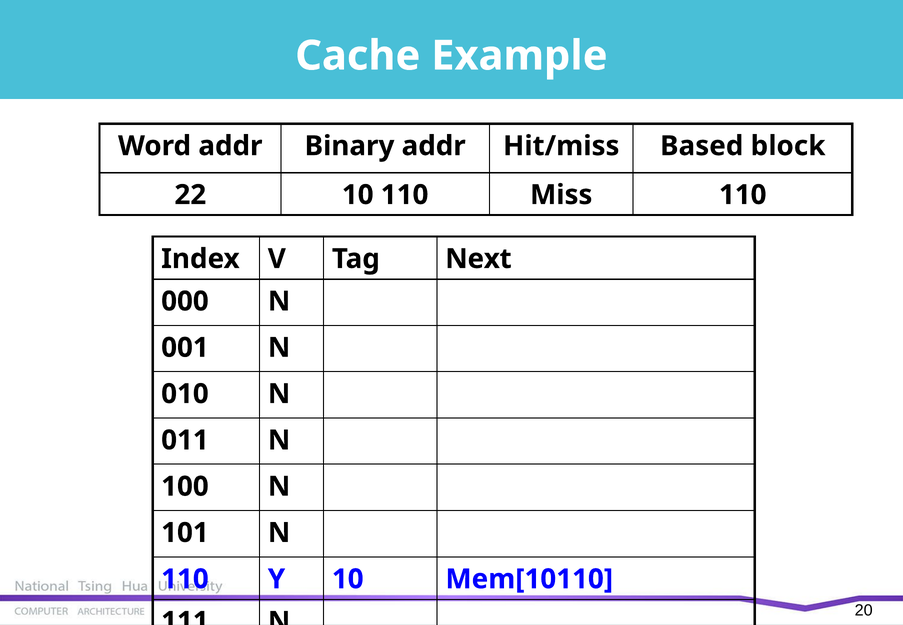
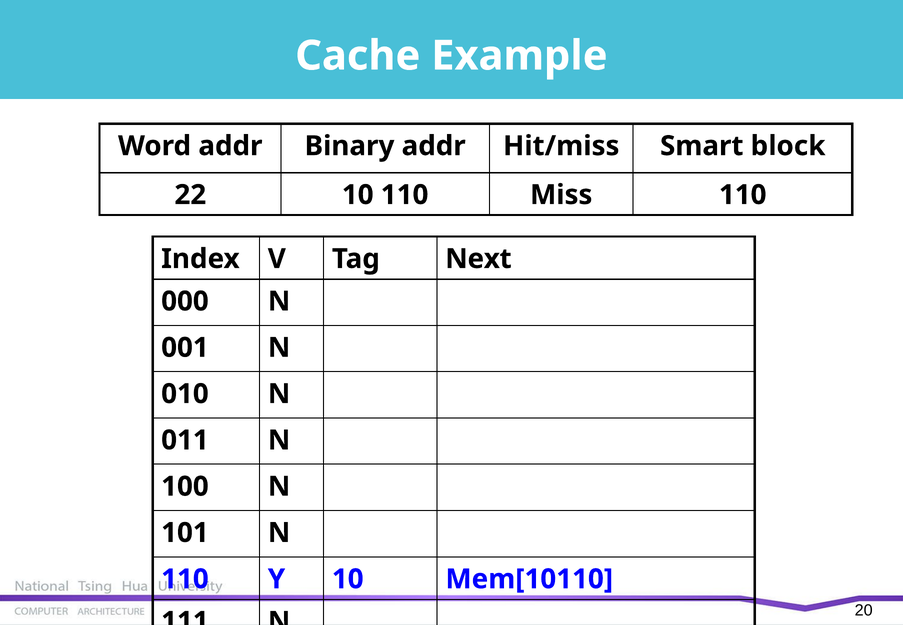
Based: Based -> Smart
